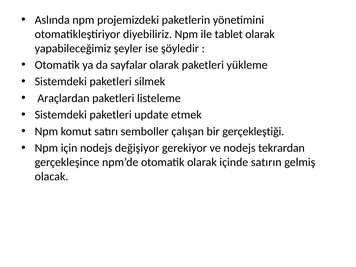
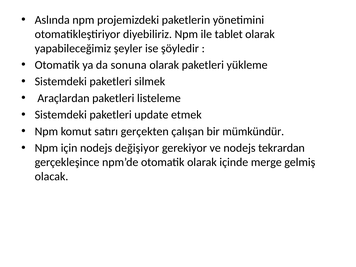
sayfalar: sayfalar -> sonuna
semboller: semboller -> gerçekten
gerçekleştiği: gerçekleştiği -> mümkündür
satırın: satırın -> merge
